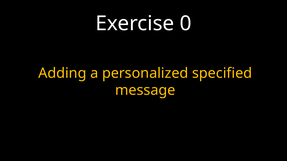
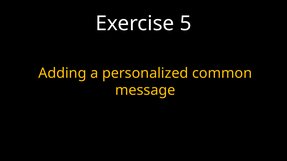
0: 0 -> 5
specified: specified -> common
